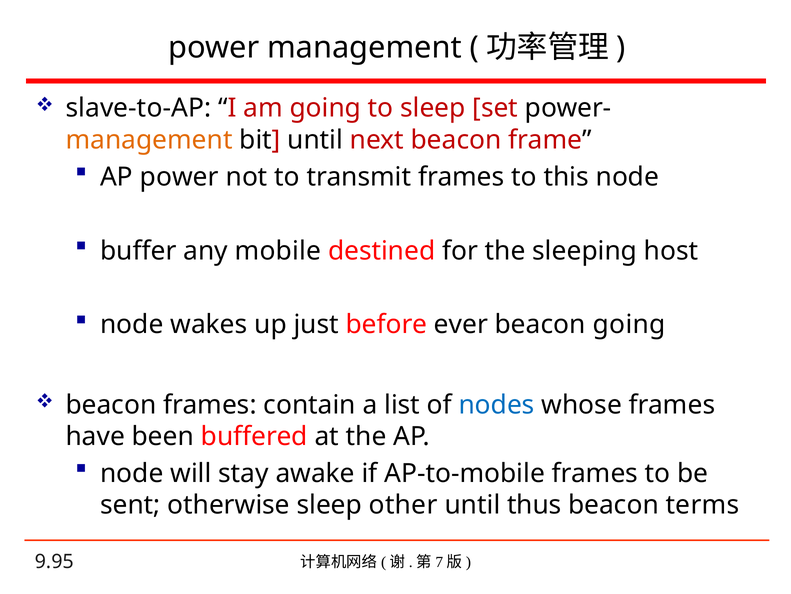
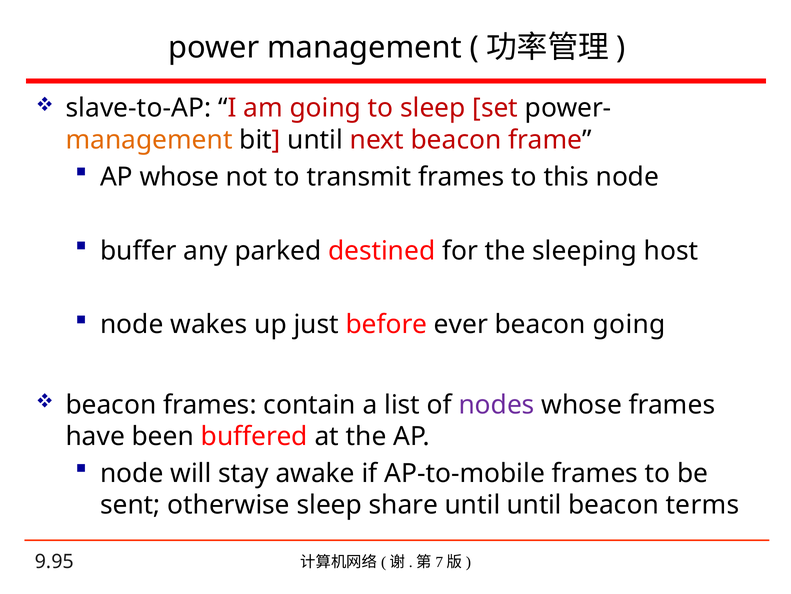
AP power: power -> whose
mobile: mobile -> parked
nodes colour: blue -> purple
other: other -> share
until thus: thus -> until
